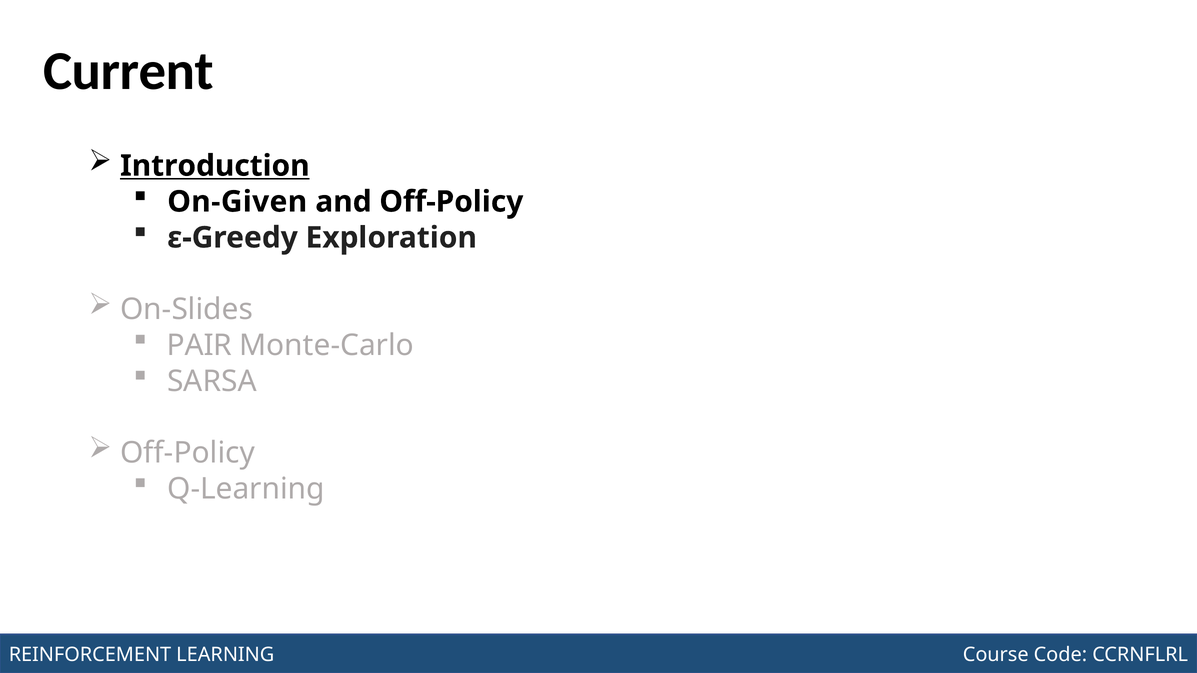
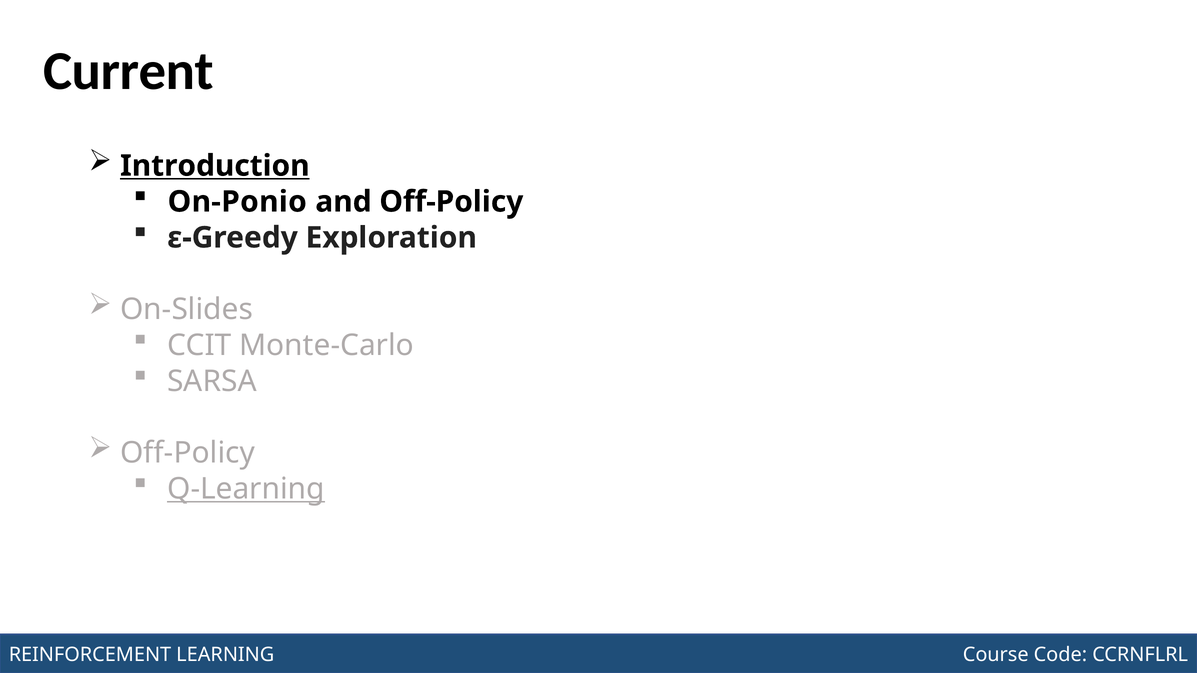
On-Given: On-Given -> On-Ponio
PAIR: PAIR -> CCIT
Q-Learning underline: none -> present
